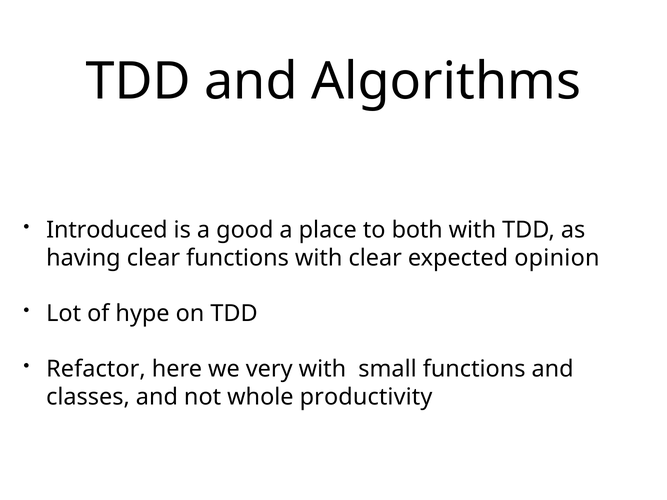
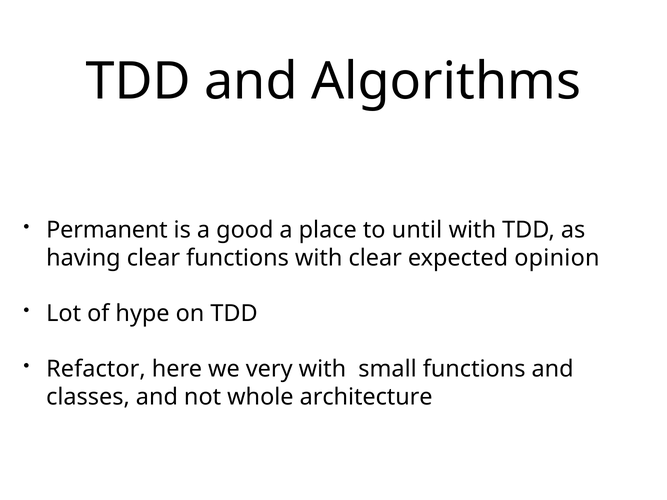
Introduced: Introduced -> Permanent
both: both -> until
productivity: productivity -> architecture
